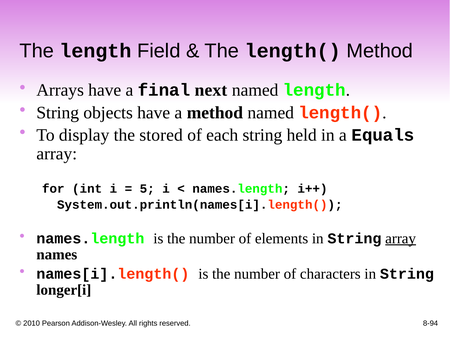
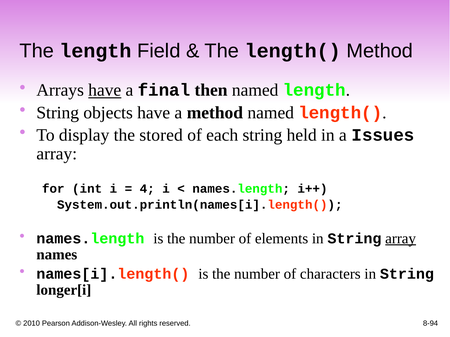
have at (105, 90) underline: none -> present
next: next -> then
Equals: Equals -> Issues
5: 5 -> 4
